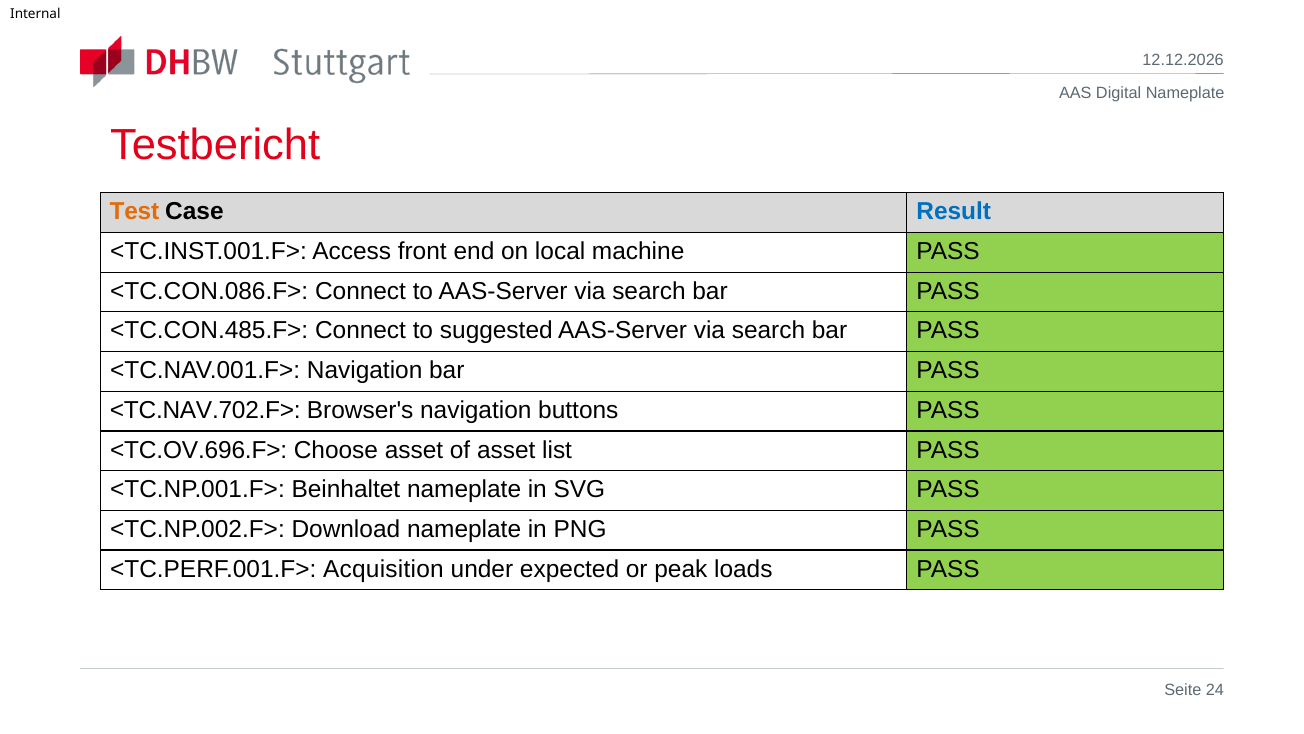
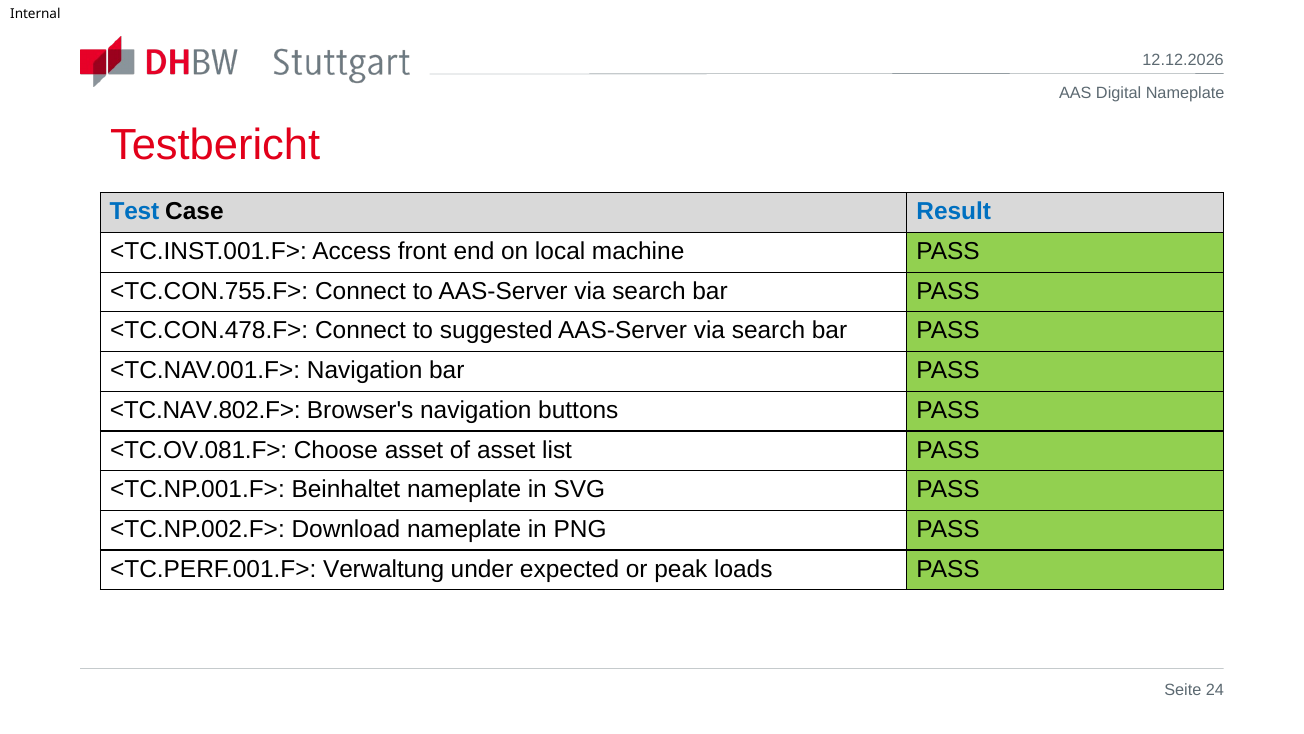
Test colour: orange -> blue
<TC.CON.086.F>: <TC.CON.086.F> -> <TC.CON.755.F>
<TC.CON.485.F>: <TC.CON.485.F> -> <TC.CON.478.F>
<TC.NAV.702.F>: <TC.NAV.702.F> -> <TC.NAV.802.F>
<TC.OV.696.F>: <TC.OV.696.F> -> <TC.OV.081.F>
Acquisition: Acquisition -> Verwaltung
